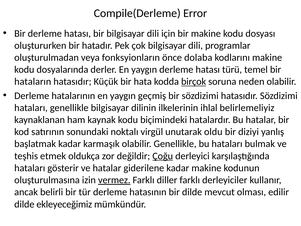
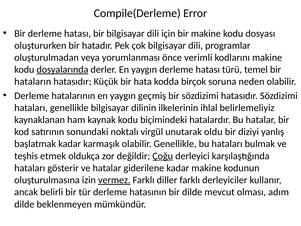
fonksyionların: fonksyionların -> yorumlanması
dolaba: dolaba -> verimli
dosyalarında underline: none -> present
birçok underline: present -> none
edilir: edilir -> adım
ekleyeceğimiz: ekleyeceğimiz -> beklenmeyen
